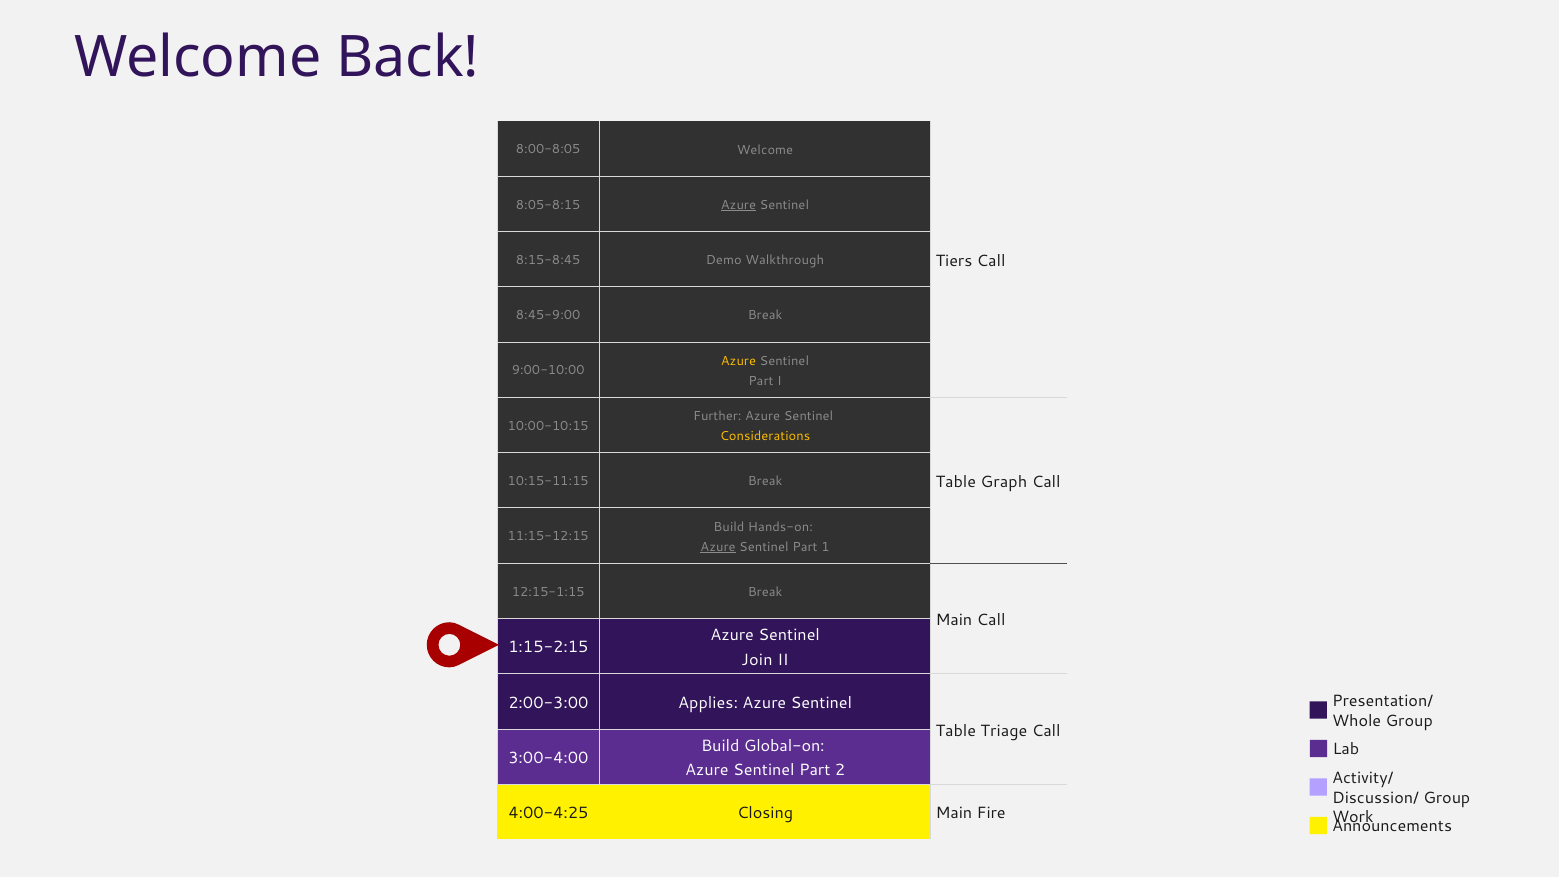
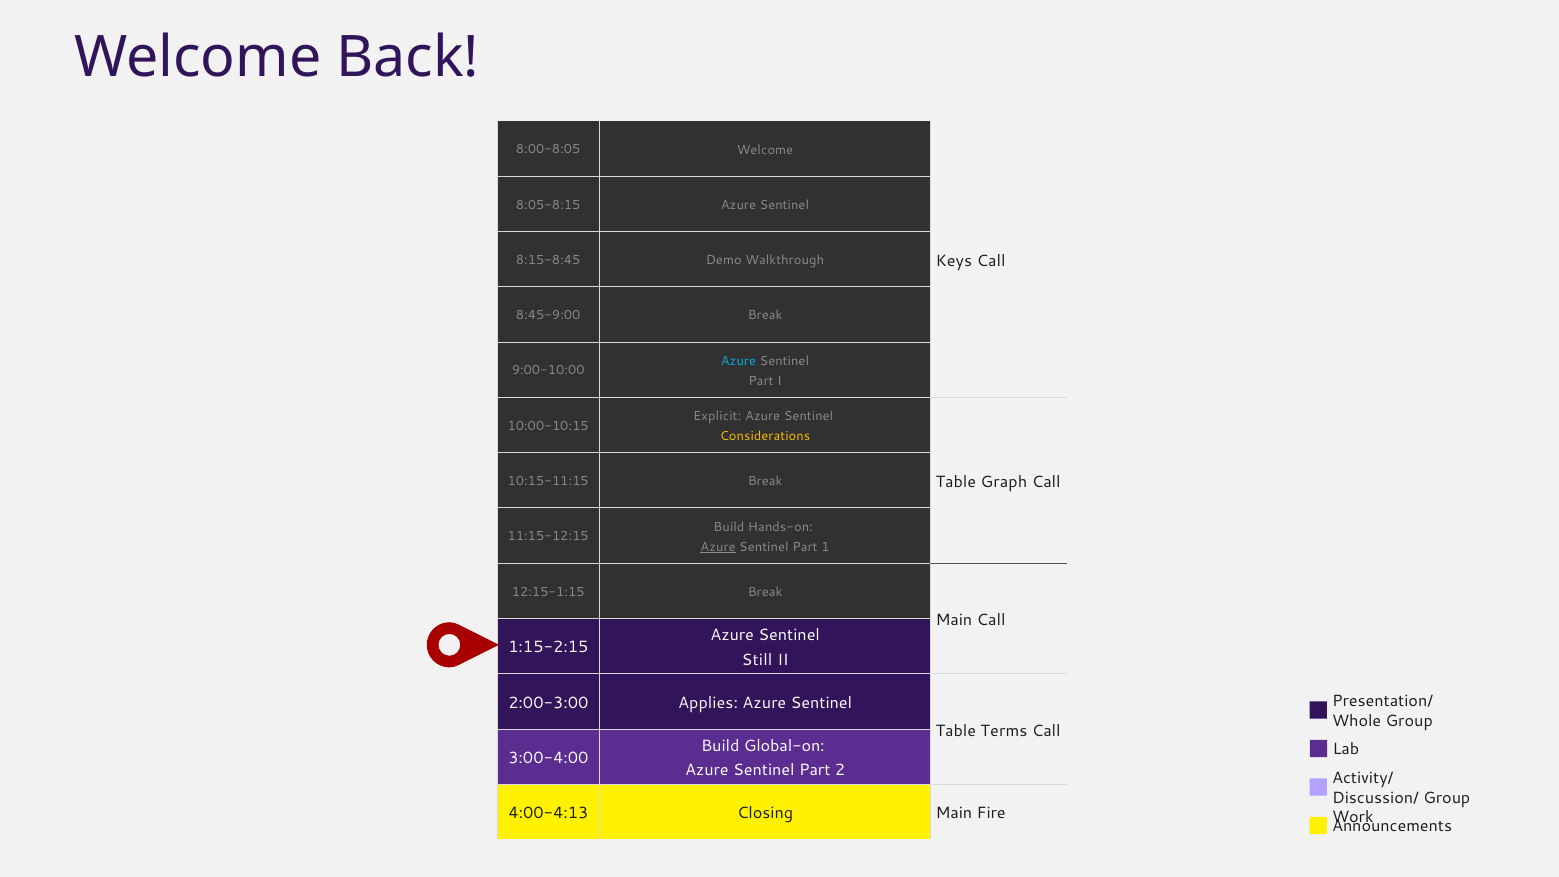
Azure at (738, 205) underline: present -> none
Tiers: Tiers -> Keys
Azure at (738, 361) colour: yellow -> light blue
Further: Further -> Explicit
Join: Join -> Still
Triage: Triage -> Terms
4:00-4:25: 4:00-4:25 -> 4:00-4:13
